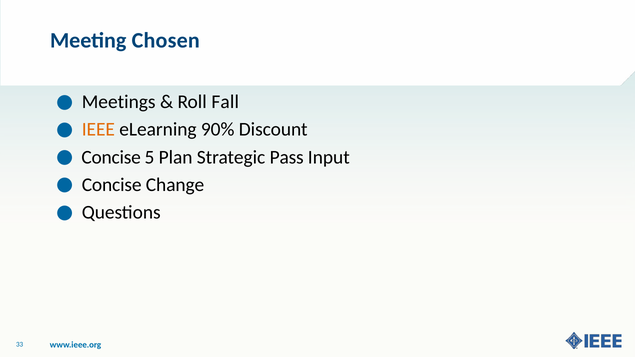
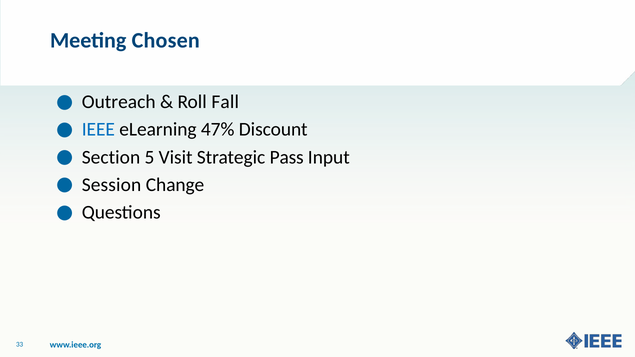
Meetings: Meetings -> Outreach
IEEE colour: orange -> blue
90%: 90% -> 47%
Concise at (111, 157): Concise -> Section
Plan: Plan -> Visit
Concise at (112, 185): Concise -> Session
